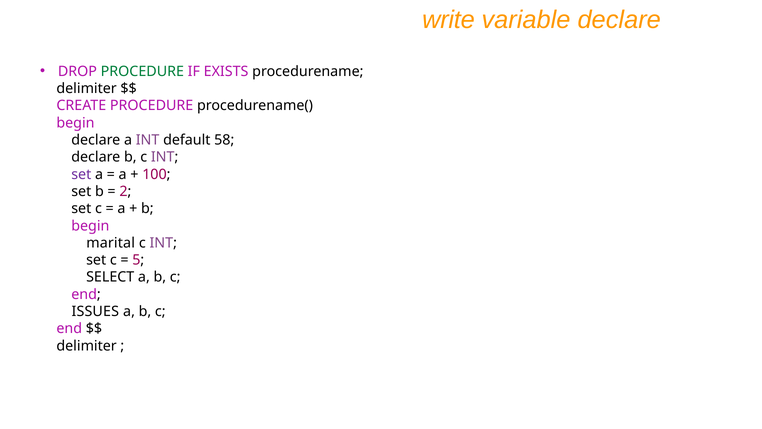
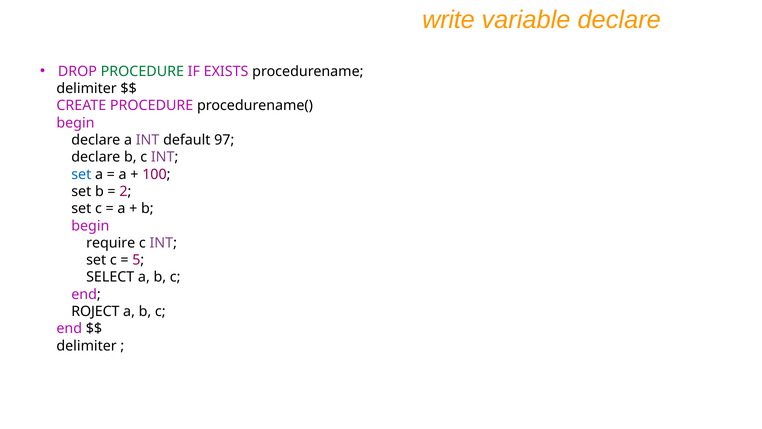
58: 58 -> 97
set at (81, 174) colour: purple -> blue
marital: marital -> require
ISSUES: ISSUES -> ROJECT
